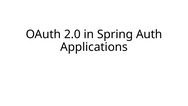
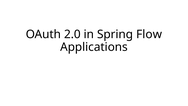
Auth: Auth -> Flow
